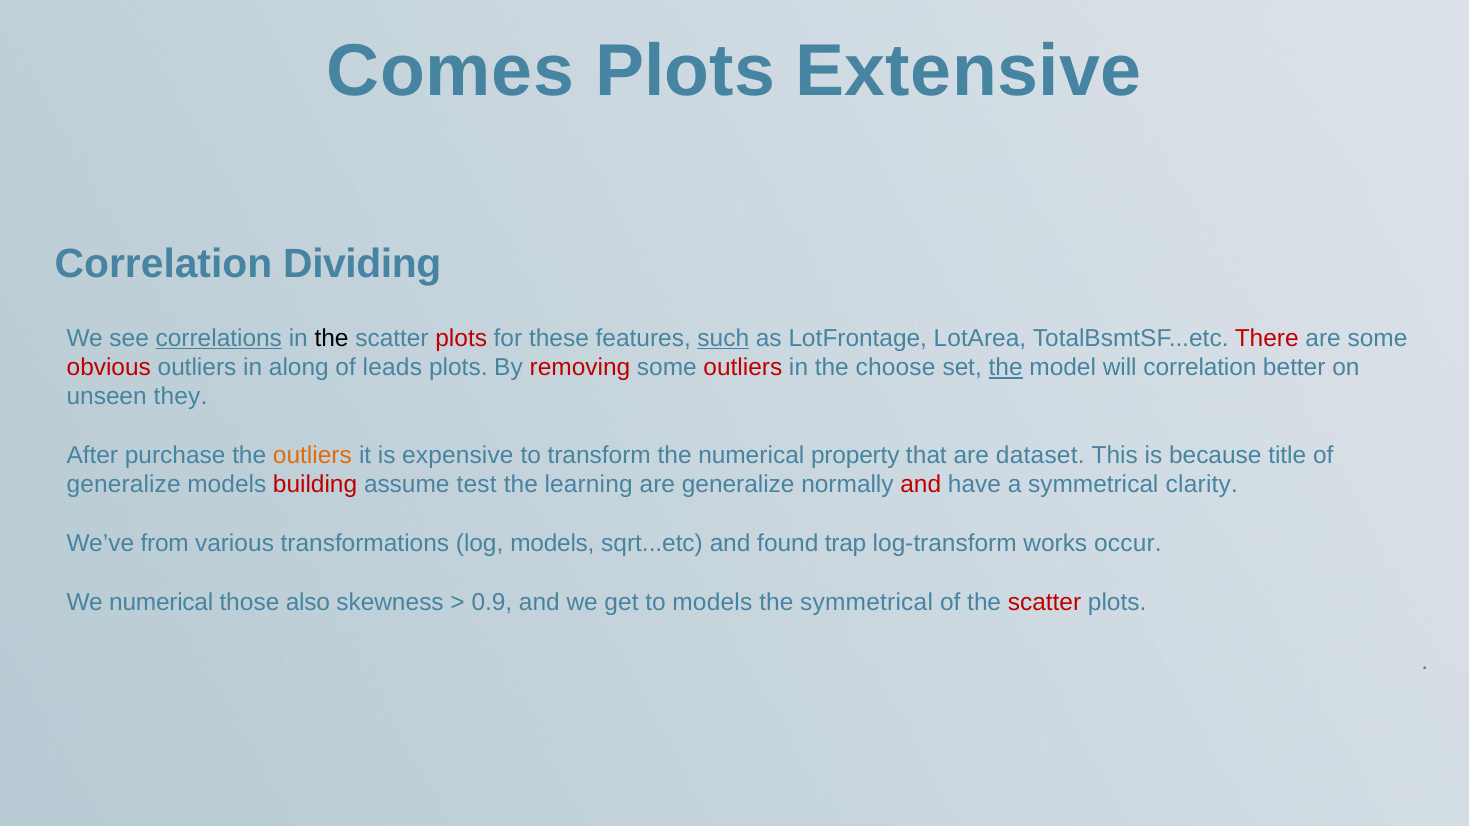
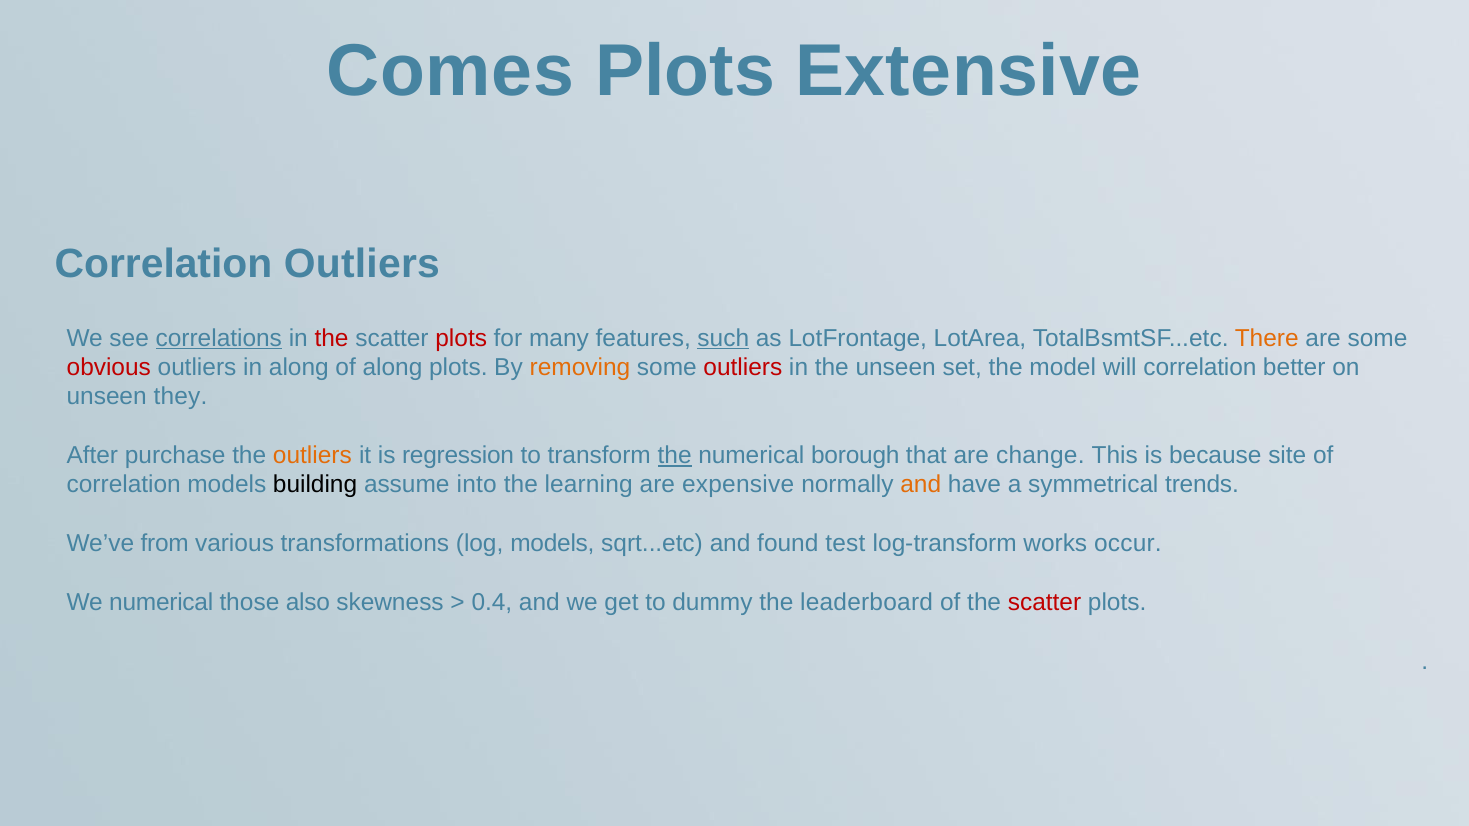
Correlation Dividing: Dividing -> Outliers
the at (332, 338) colour: black -> red
these: these -> many
There colour: red -> orange
of leads: leads -> along
removing colour: red -> orange
the choose: choose -> unseen
the at (1006, 368) underline: present -> none
expensive: expensive -> regression
the at (675, 456) underline: none -> present
property: property -> borough
dataset: dataset -> change
title: title -> site
generalize at (124, 485): generalize -> correlation
building colour: red -> black
test: test -> into
are generalize: generalize -> expensive
and at (921, 485) colour: red -> orange
clarity: clarity -> trends
trap: trap -> test
0.9: 0.9 -> 0.4
to models: models -> dummy
the symmetrical: symmetrical -> leaderboard
